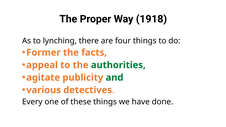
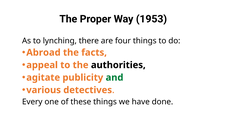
1918: 1918 -> 1953
Former: Former -> Abroad
authorities colour: green -> black
